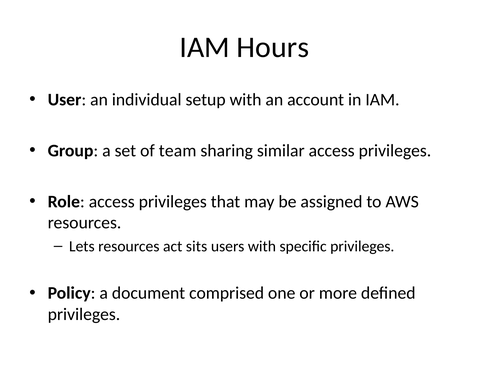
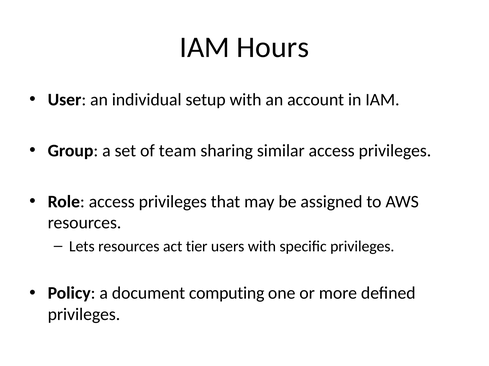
sits: sits -> tier
comprised: comprised -> computing
